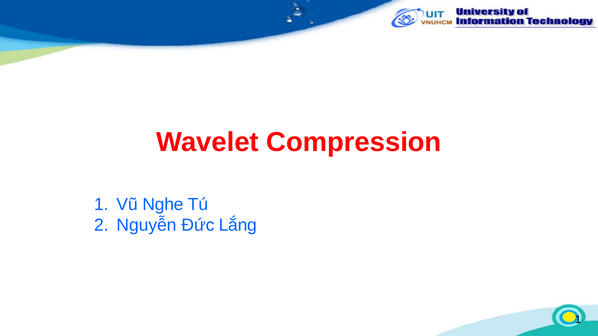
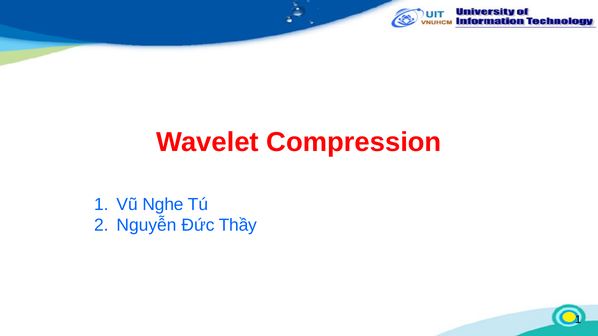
Lắng: Lắng -> Thầy
